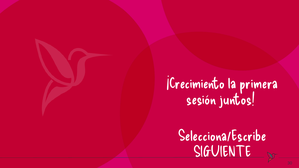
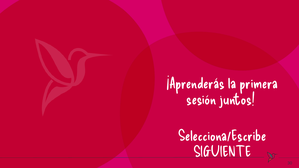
¡Crecimiento: ¡Crecimiento -> ¡Aprenderás
